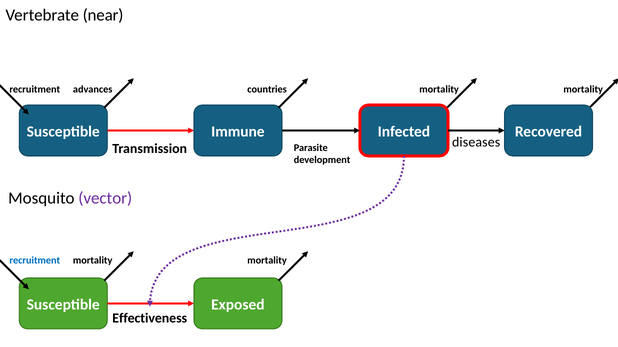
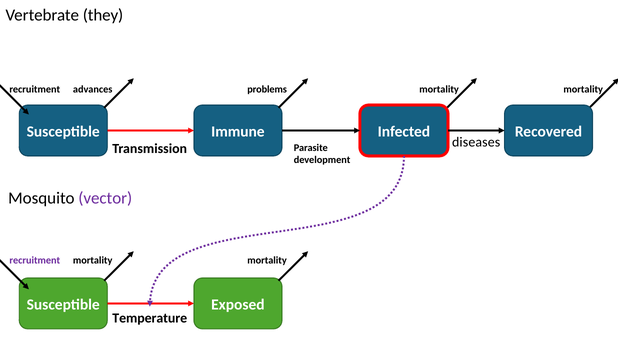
near: near -> they
countries: countries -> problems
recruitment at (35, 261) colour: blue -> purple
Effectiveness: Effectiveness -> Temperature
